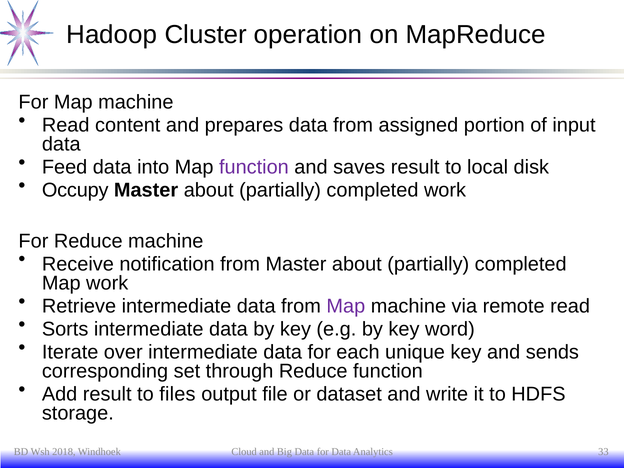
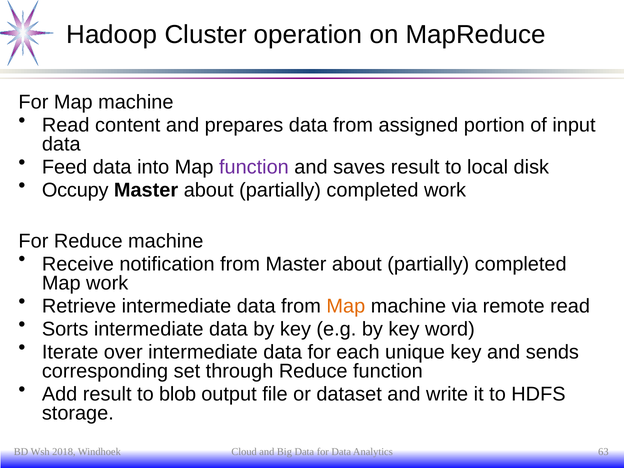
Map at (346, 306) colour: purple -> orange
files: files -> blob
33: 33 -> 63
